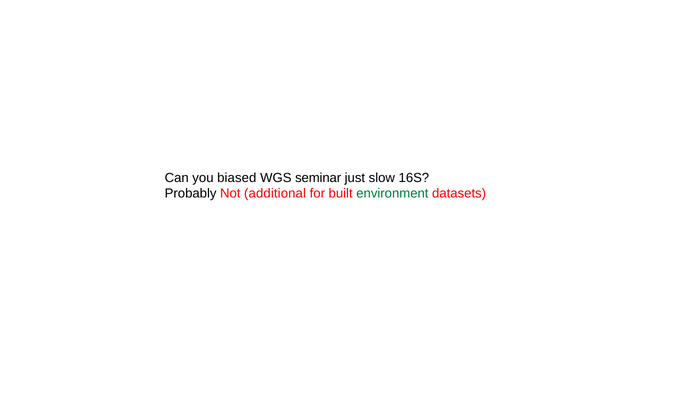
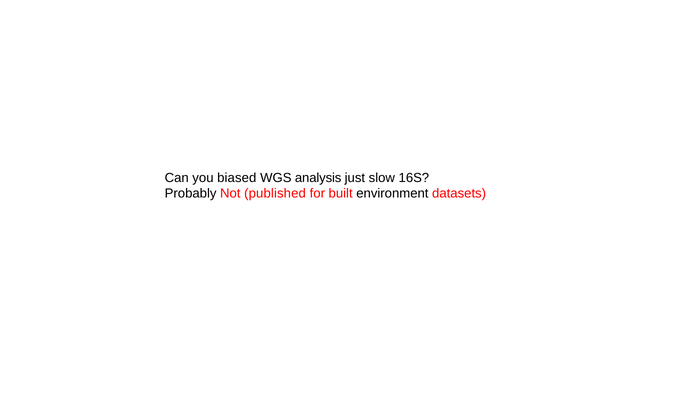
seminar: seminar -> analysis
additional: additional -> published
environment colour: green -> black
